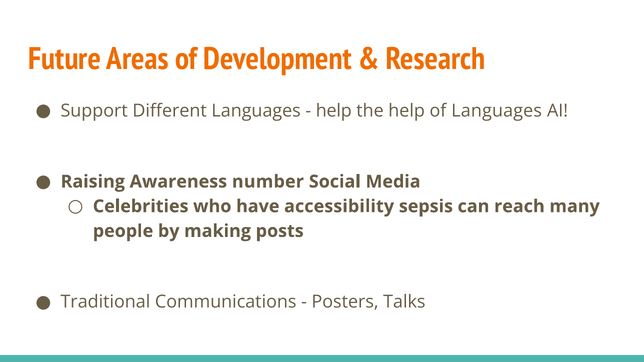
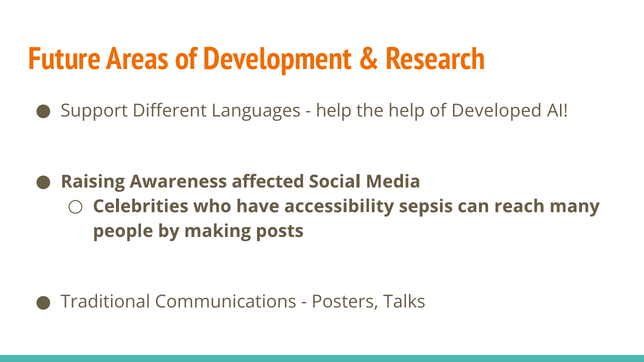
of Languages: Languages -> Developed
number: number -> affected
